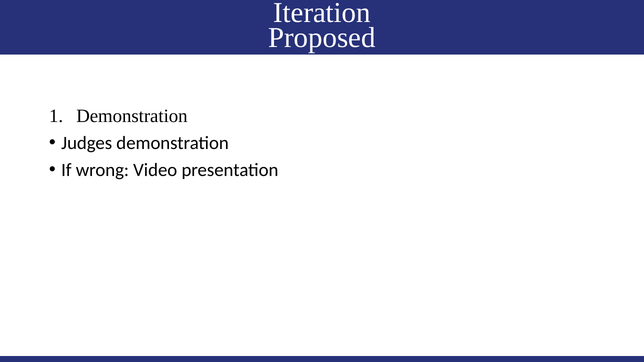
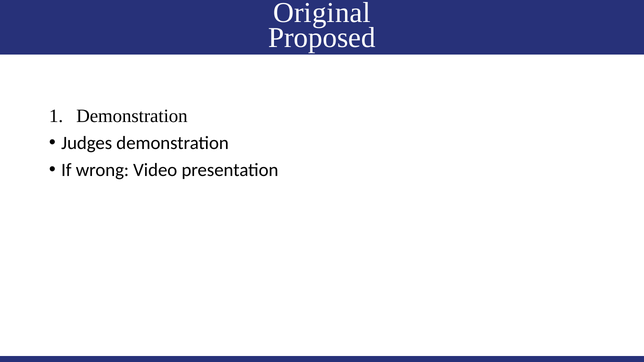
Iteration: Iteration -> Original
